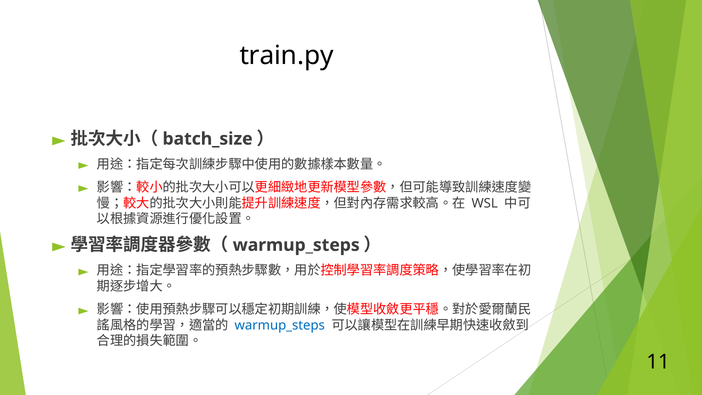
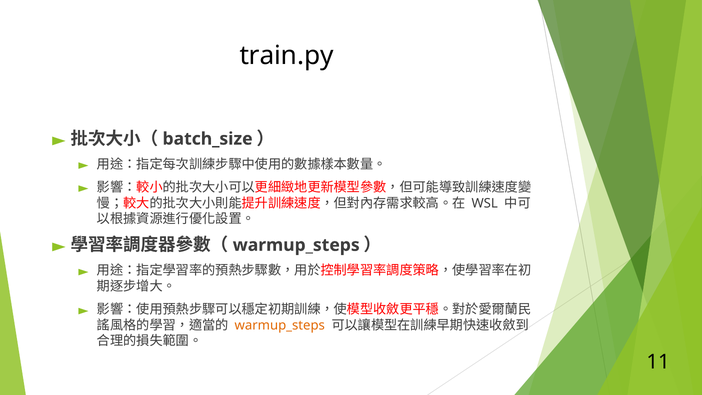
warmup_steps at (280, 325) colour: blue -> orange
